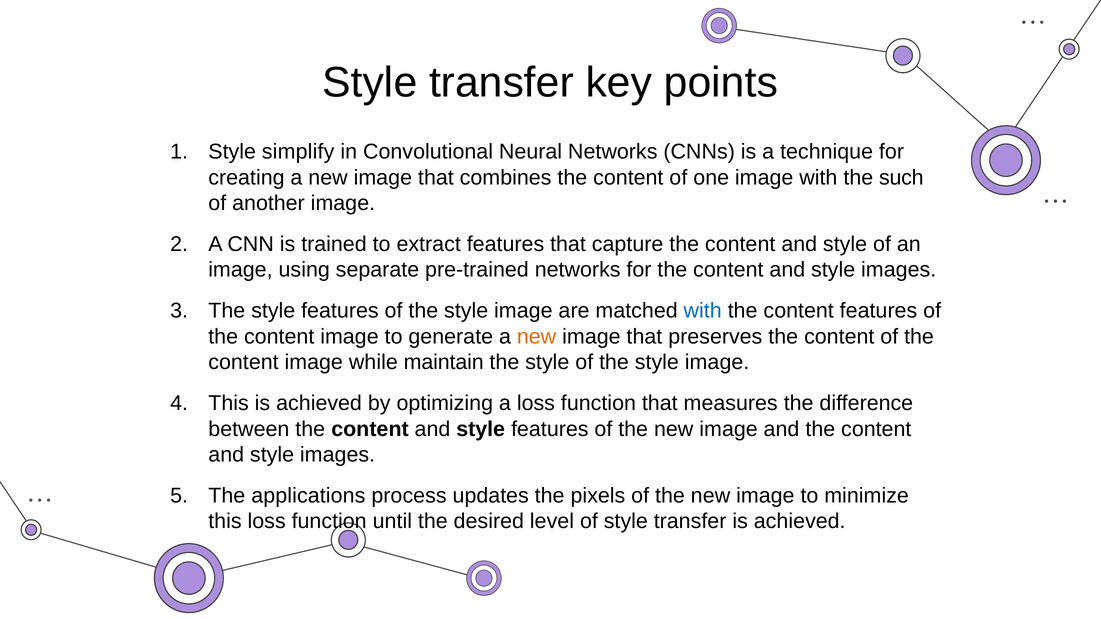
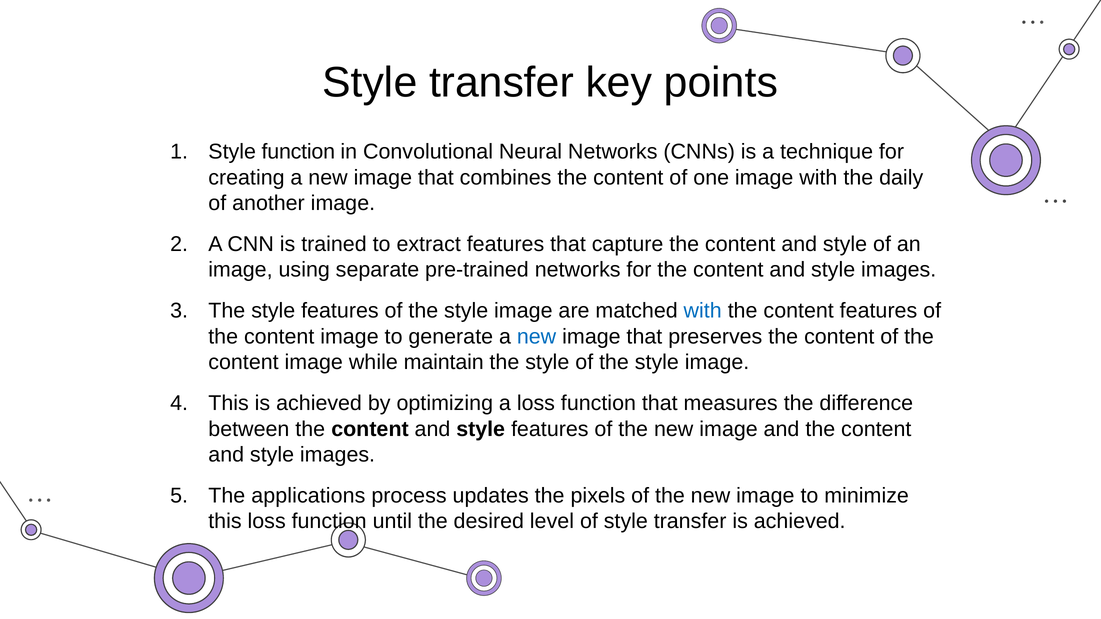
Style simplify: simplify -> function
such: such -> daily
new at (537, 337) colour: orange -> blue
